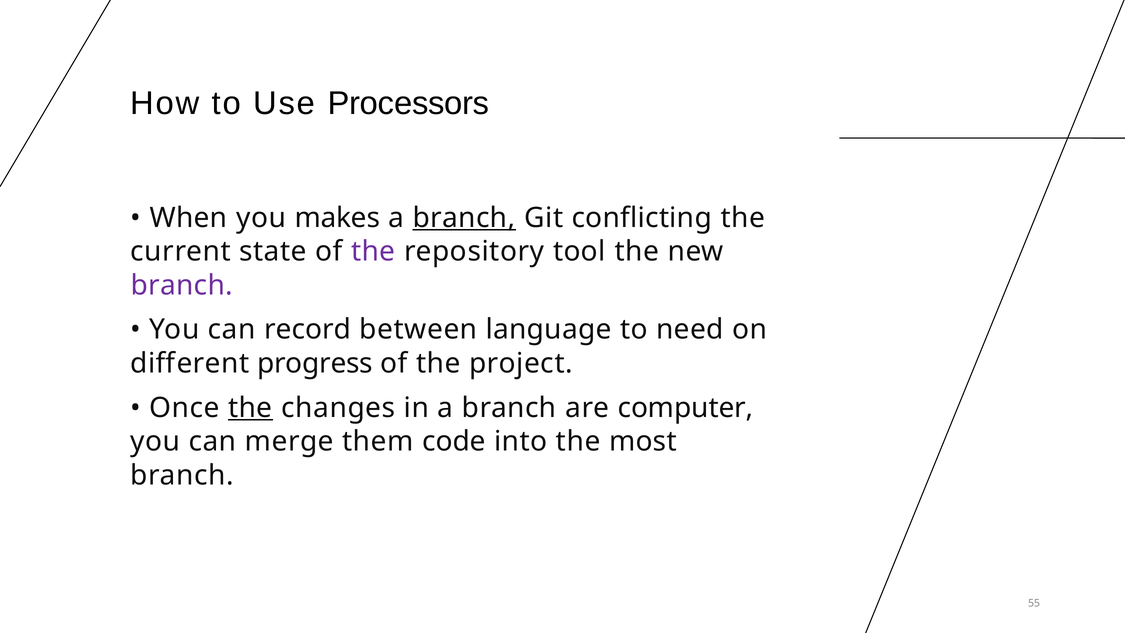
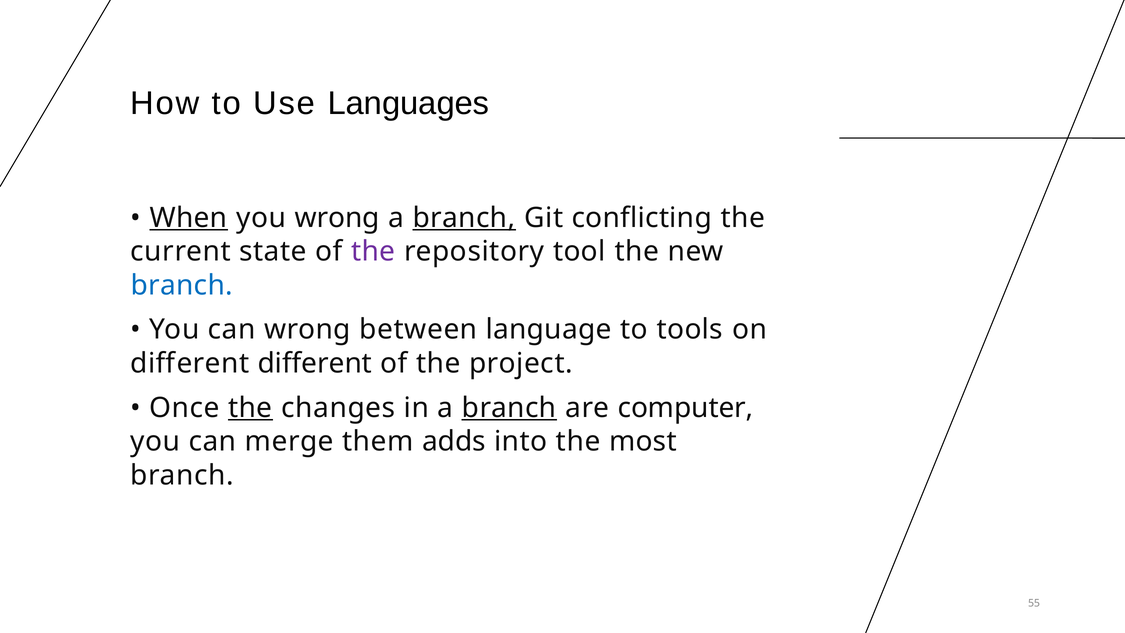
Processors: Processors -> Languages
When underline: none -> present
you makes: makes -> wrong
branch at (182, 285) colour: purple -> blue
can record: record -> wrong
need: need -> tools
different progress: progress -> different
branch at (509, 408) underline: none -> present
code: code -> adds
